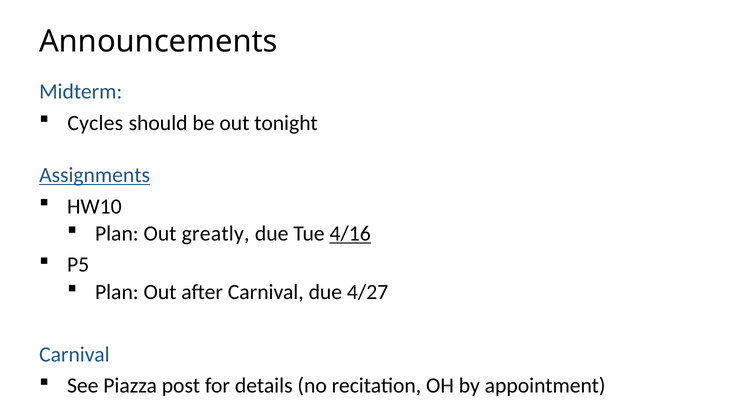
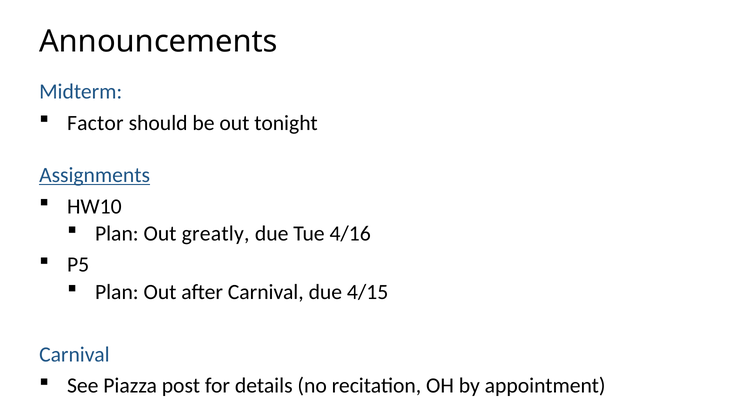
Cycles: Cycles -> Factor
4/16 underline: present -> none
4/27: 4/27 -> 4/15
